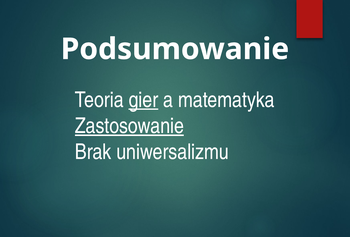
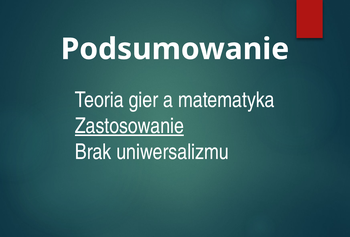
gier underline: present -> none
